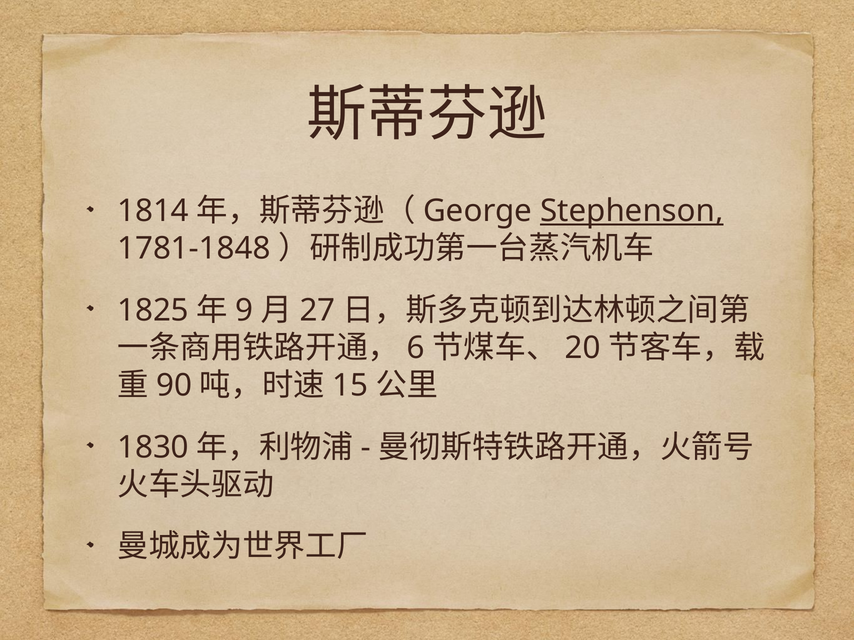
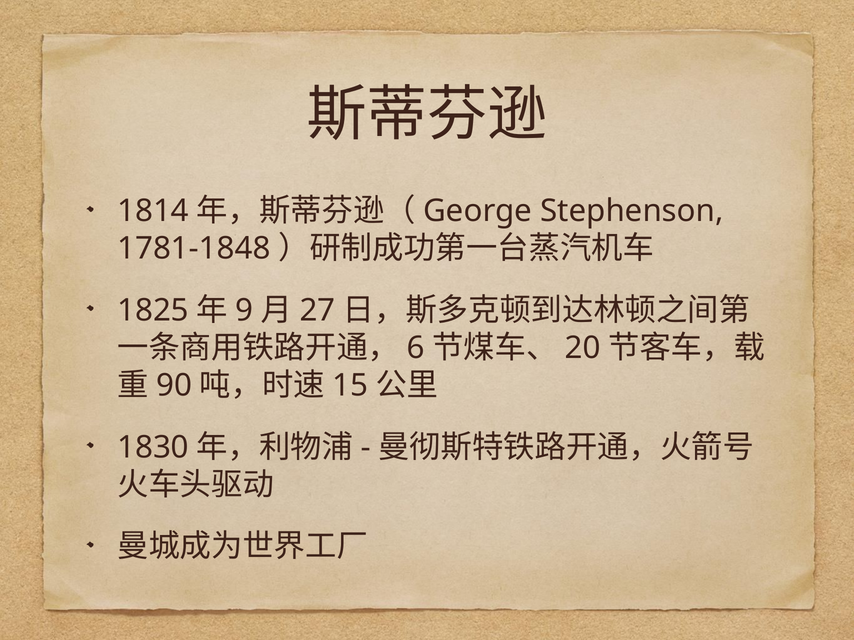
Stephenson underline: present -> none
